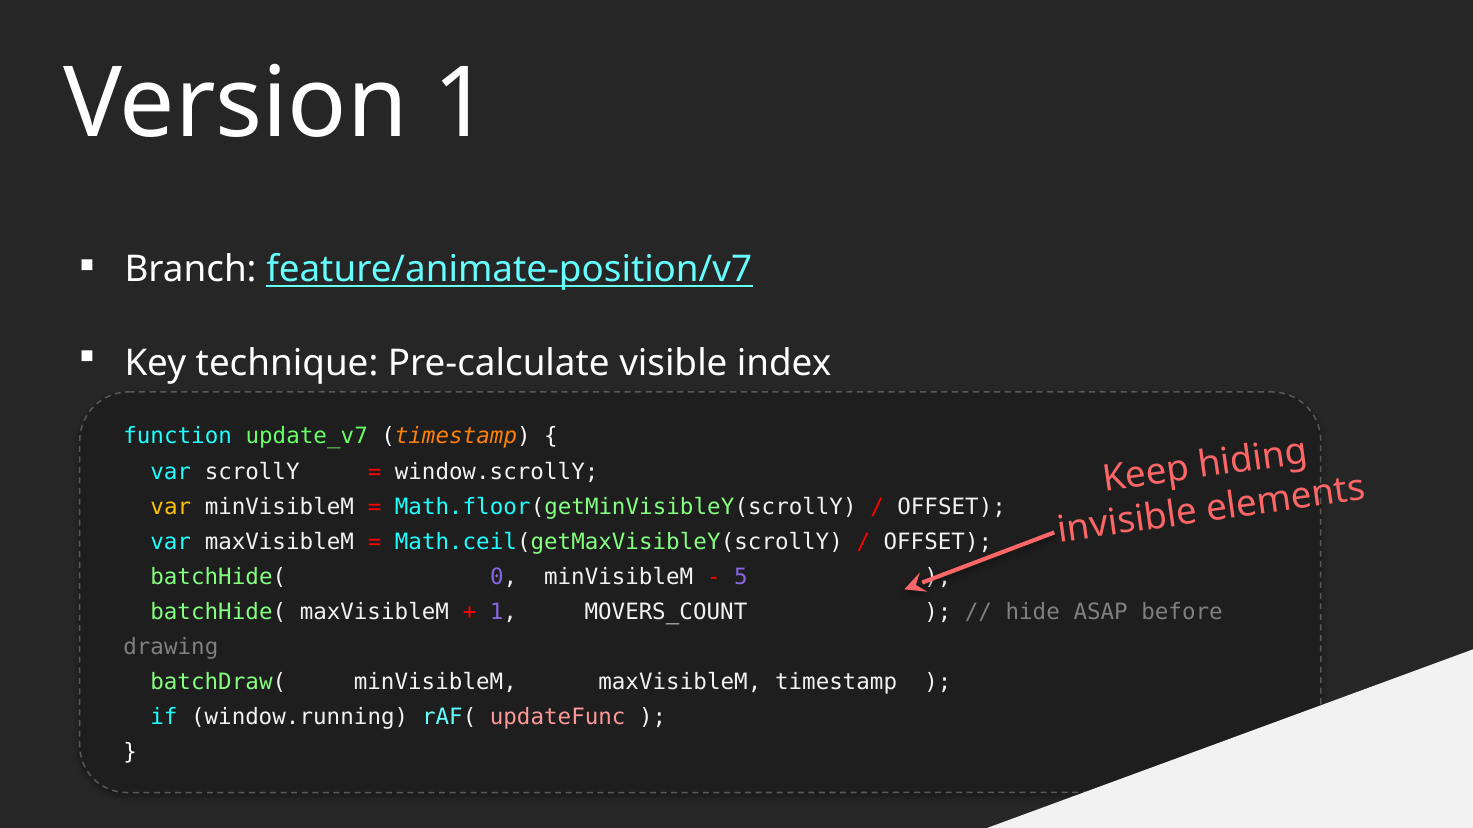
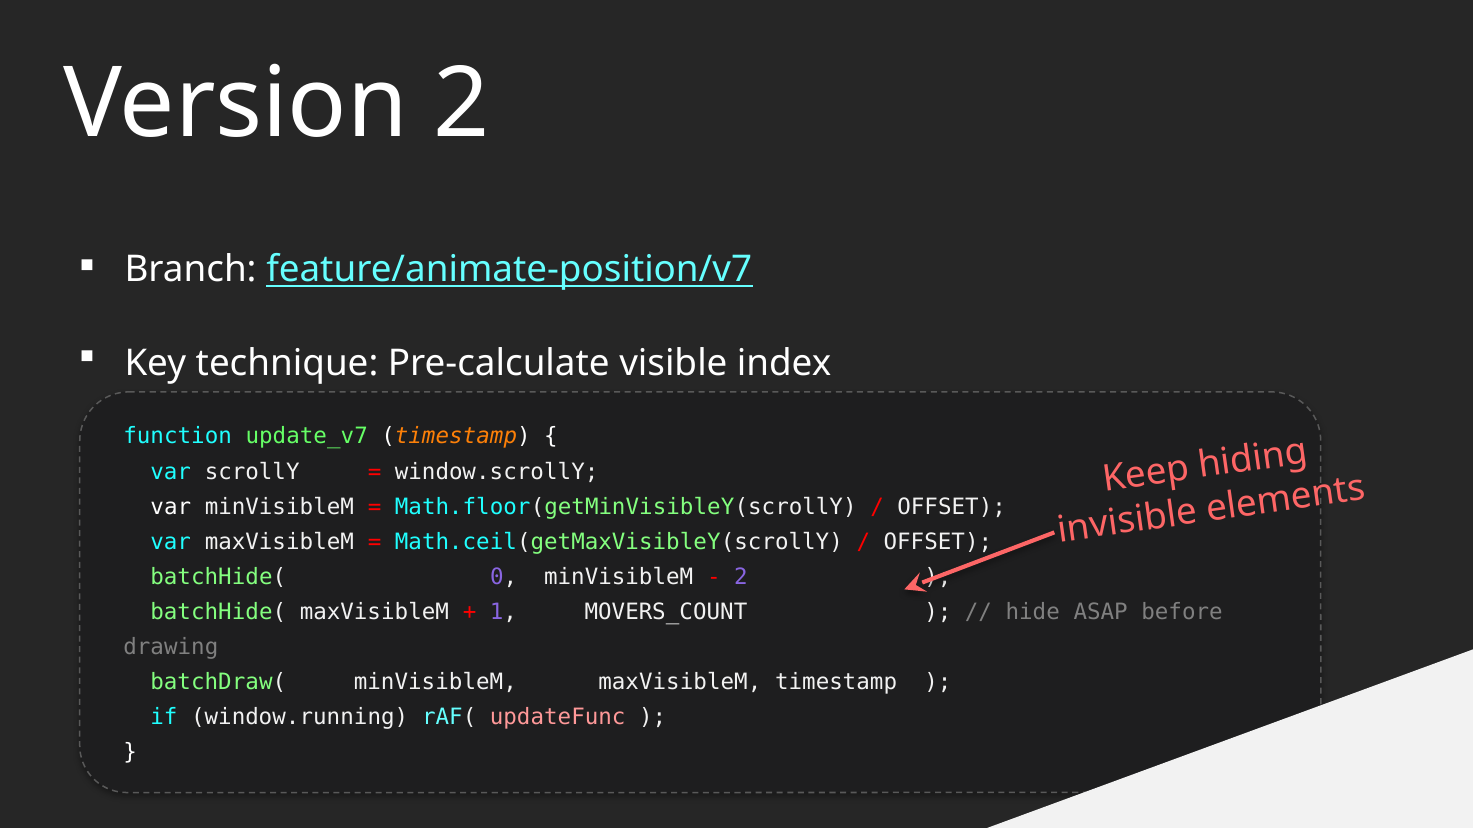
Version 1: 1 -> 2
var at (171, 507) colour: yellow -> white
5 at (741, 577): 5 -> 2
